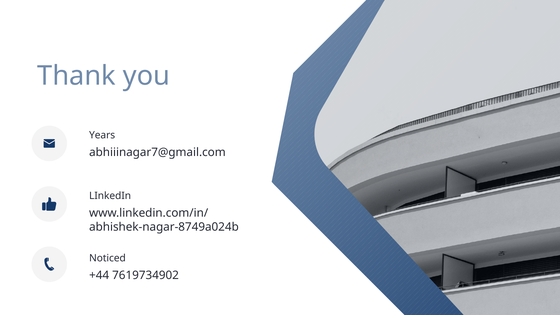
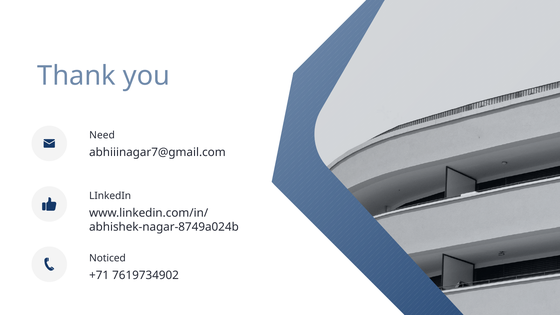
Years: Years -> Need
+44: +44 -> +71
